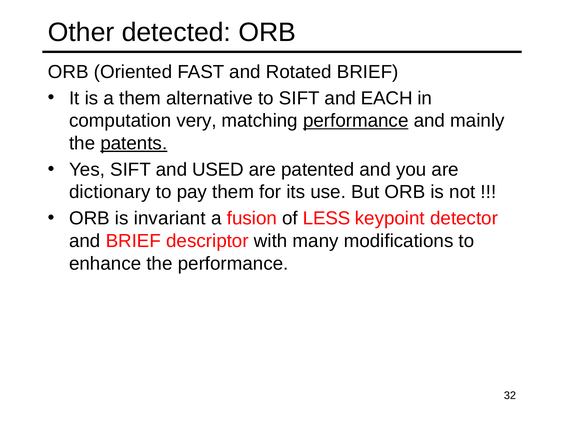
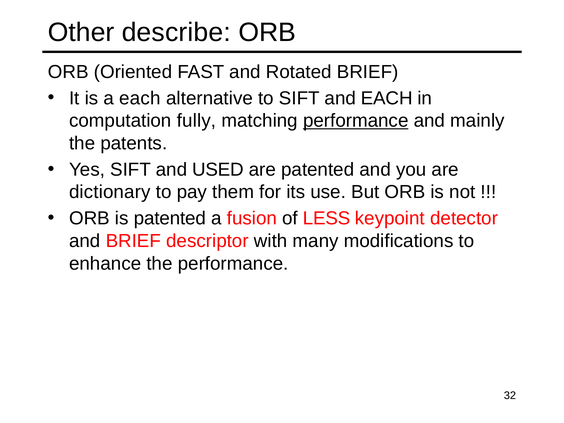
detected: detected -> describe
a them: them -> each
very: very -> fully
patents underline: present -> none
is invariant: invariant -> patented
